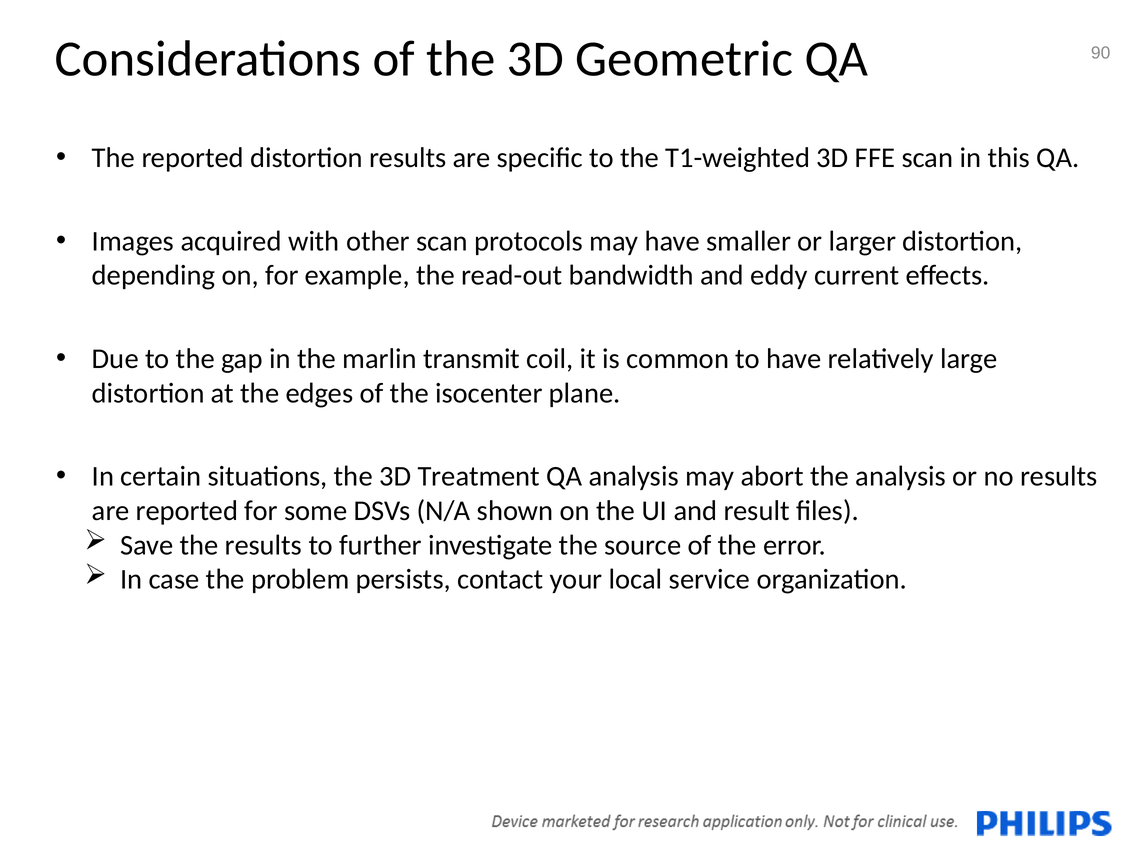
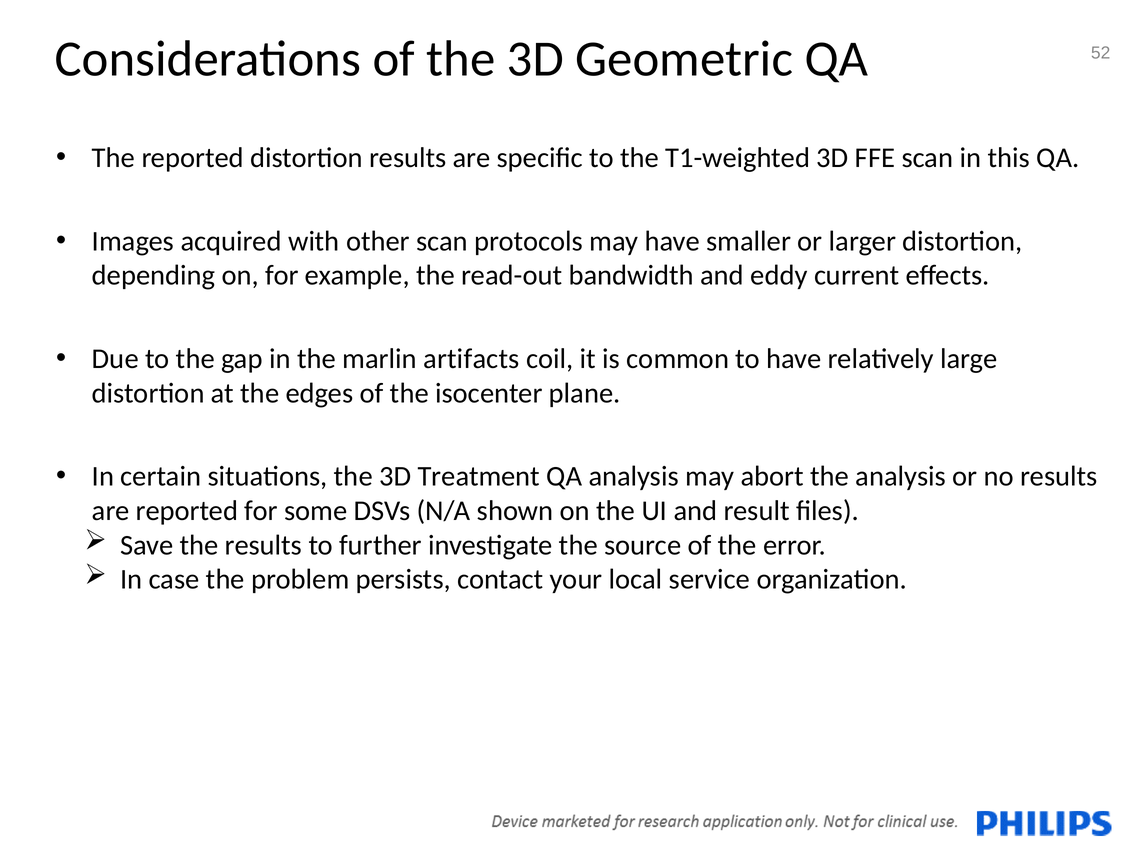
90: 90 -> 52
transmit: transmit -> artifacts
